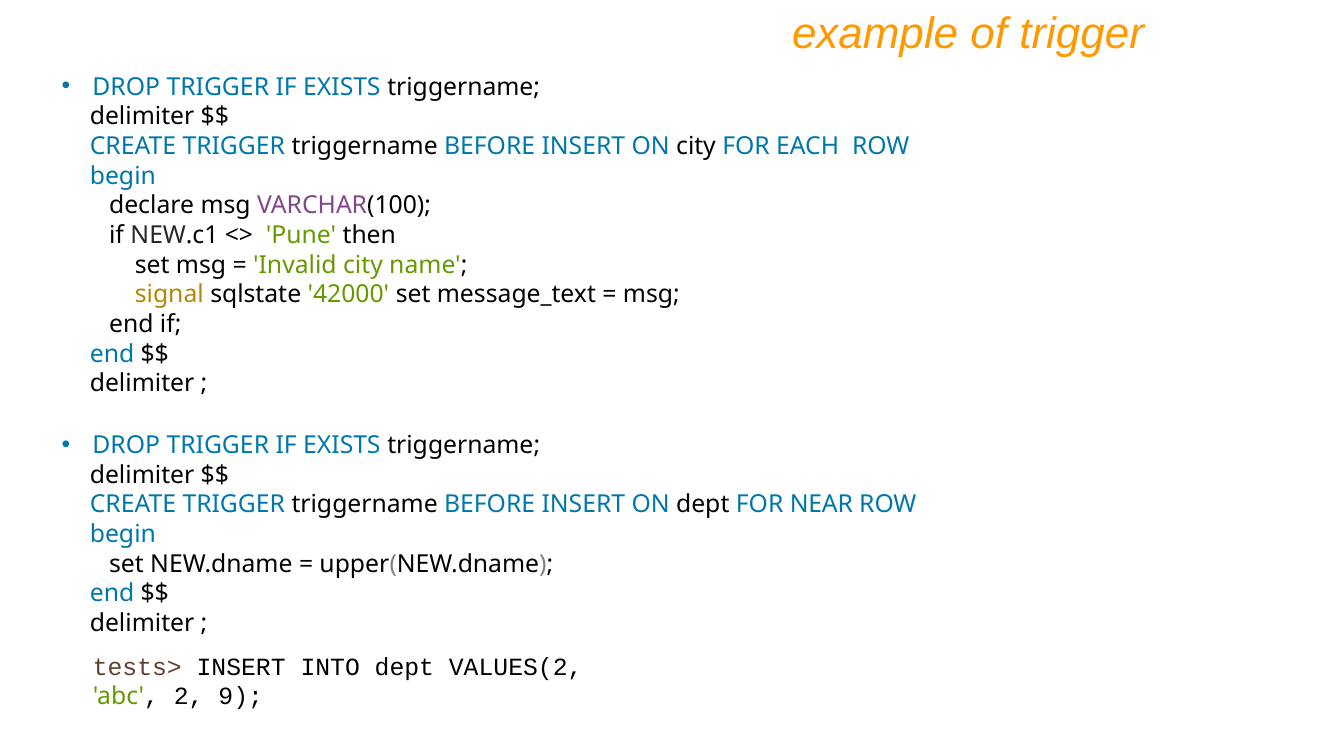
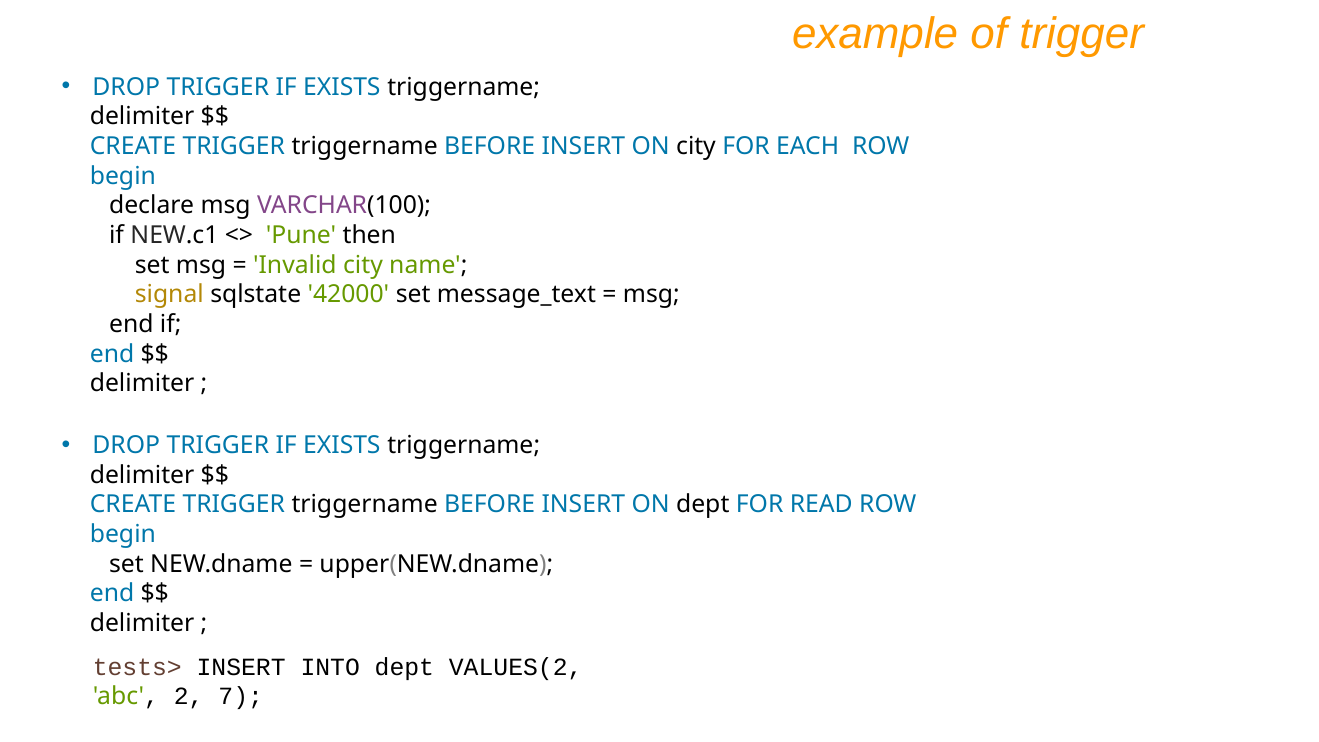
NEAR: NEAR -> READ
9: 9 -> 7
